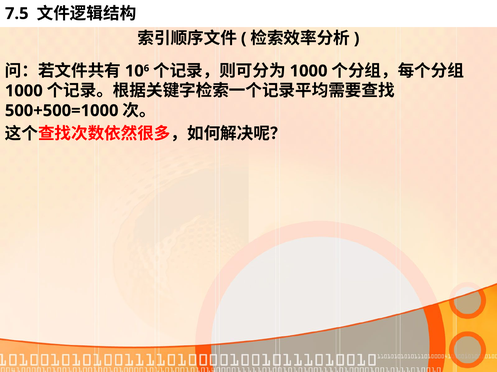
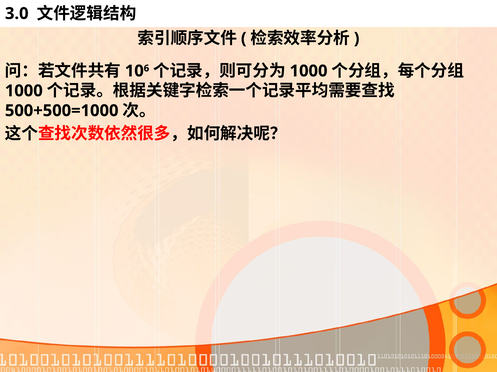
7.5: 7.5 -> 3.0
